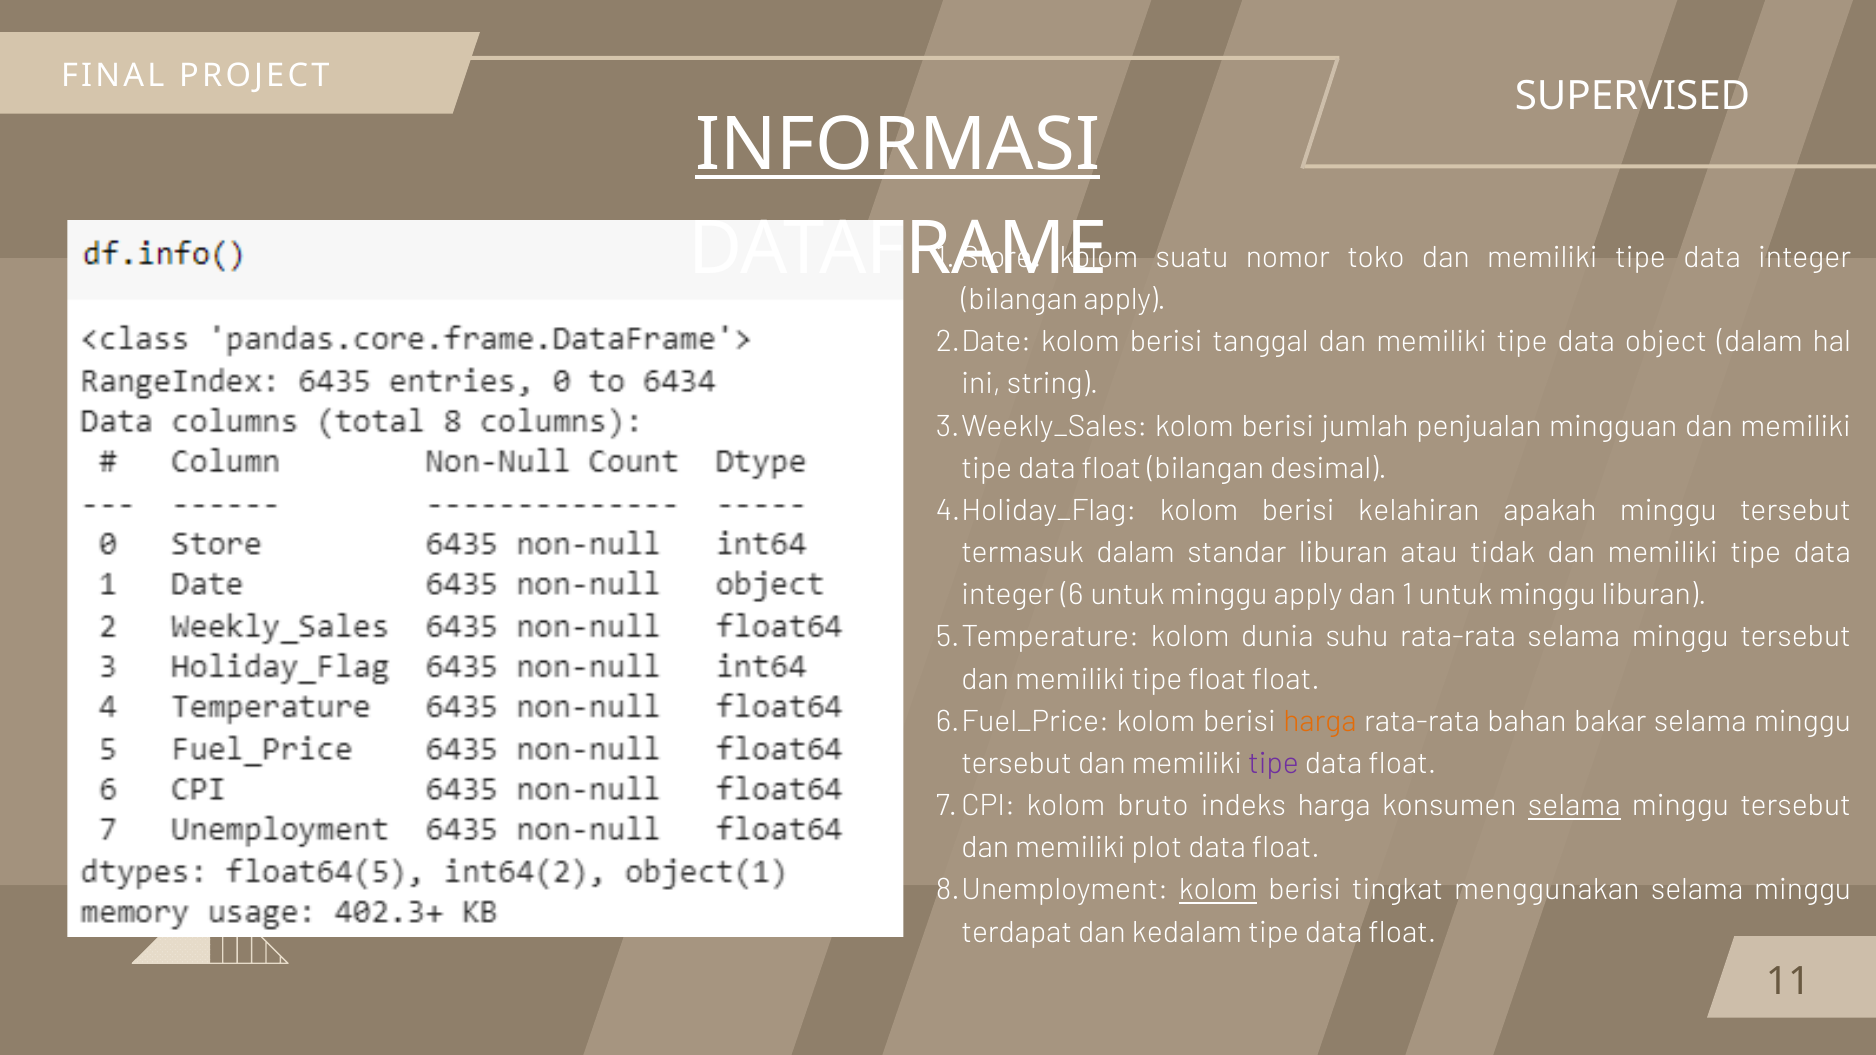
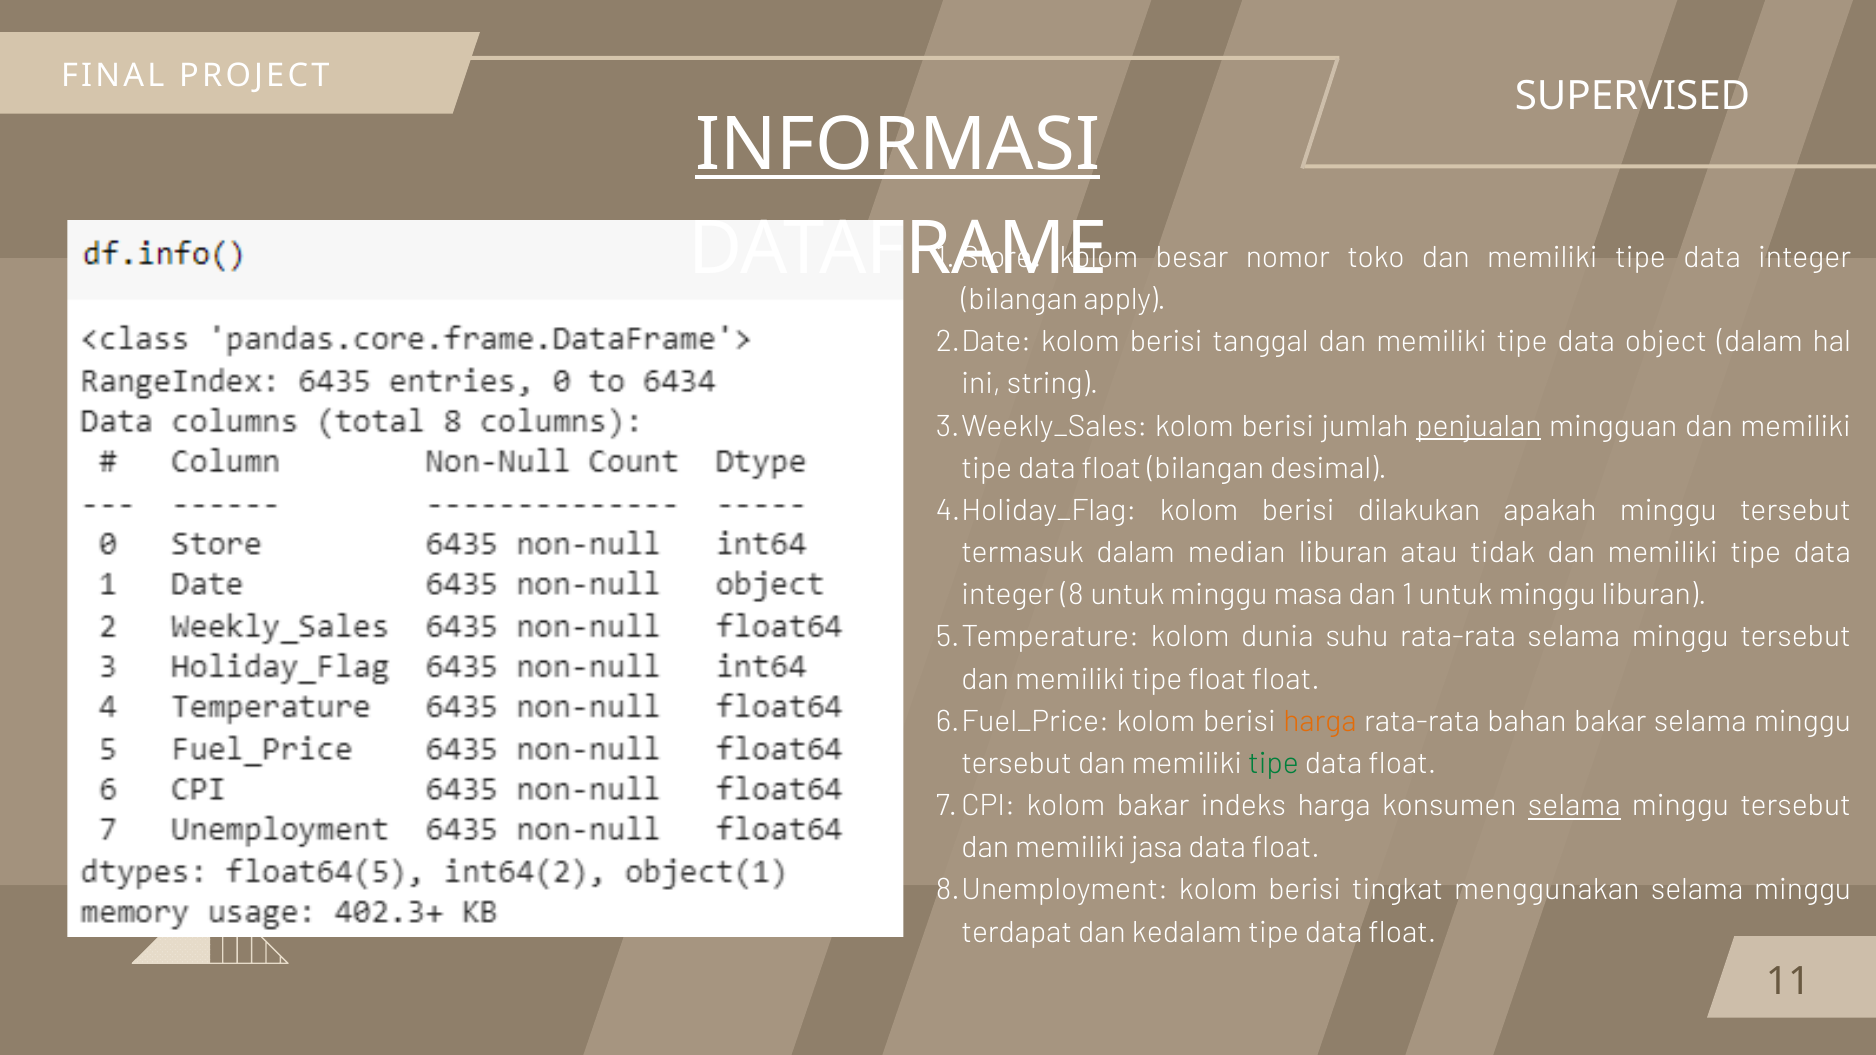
suatu: suatu -> besar
penjualan underline: none -> present
kelahiran: kelahiran -> dilakukan
standar: standar -> median
6: 6 -> 8
minggu apply: apply -> masa
tipe at (1273, 764) colour: purple -> green
kolom bruto: bruto -> bakar
plot: plot -> jasa
kolom at (1218, 890) underline: present -> none
